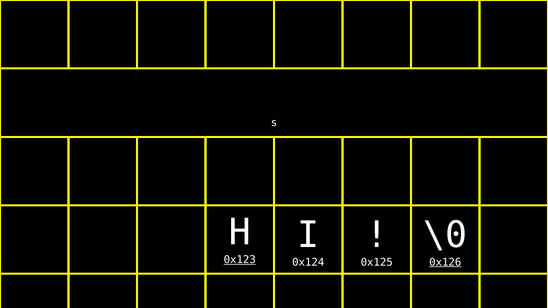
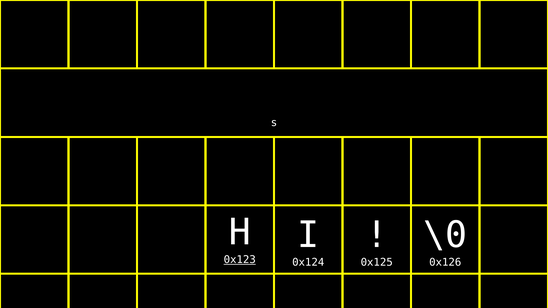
0x126 underline: present -> none
